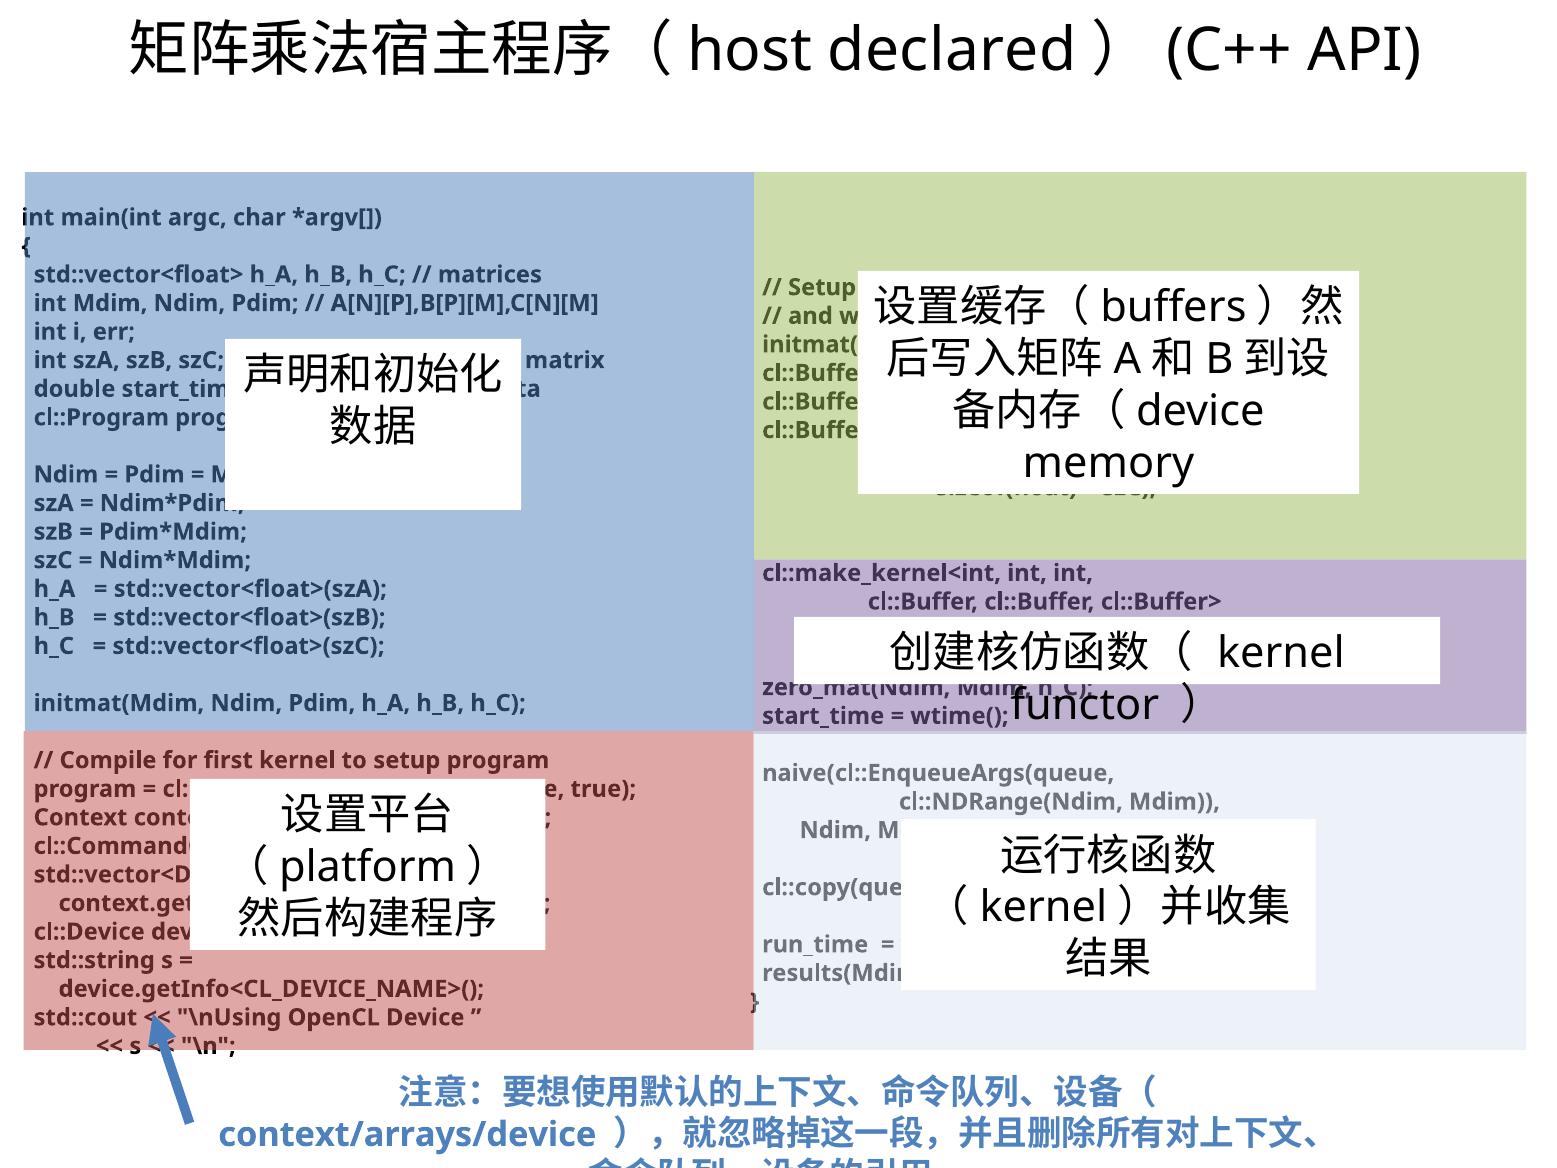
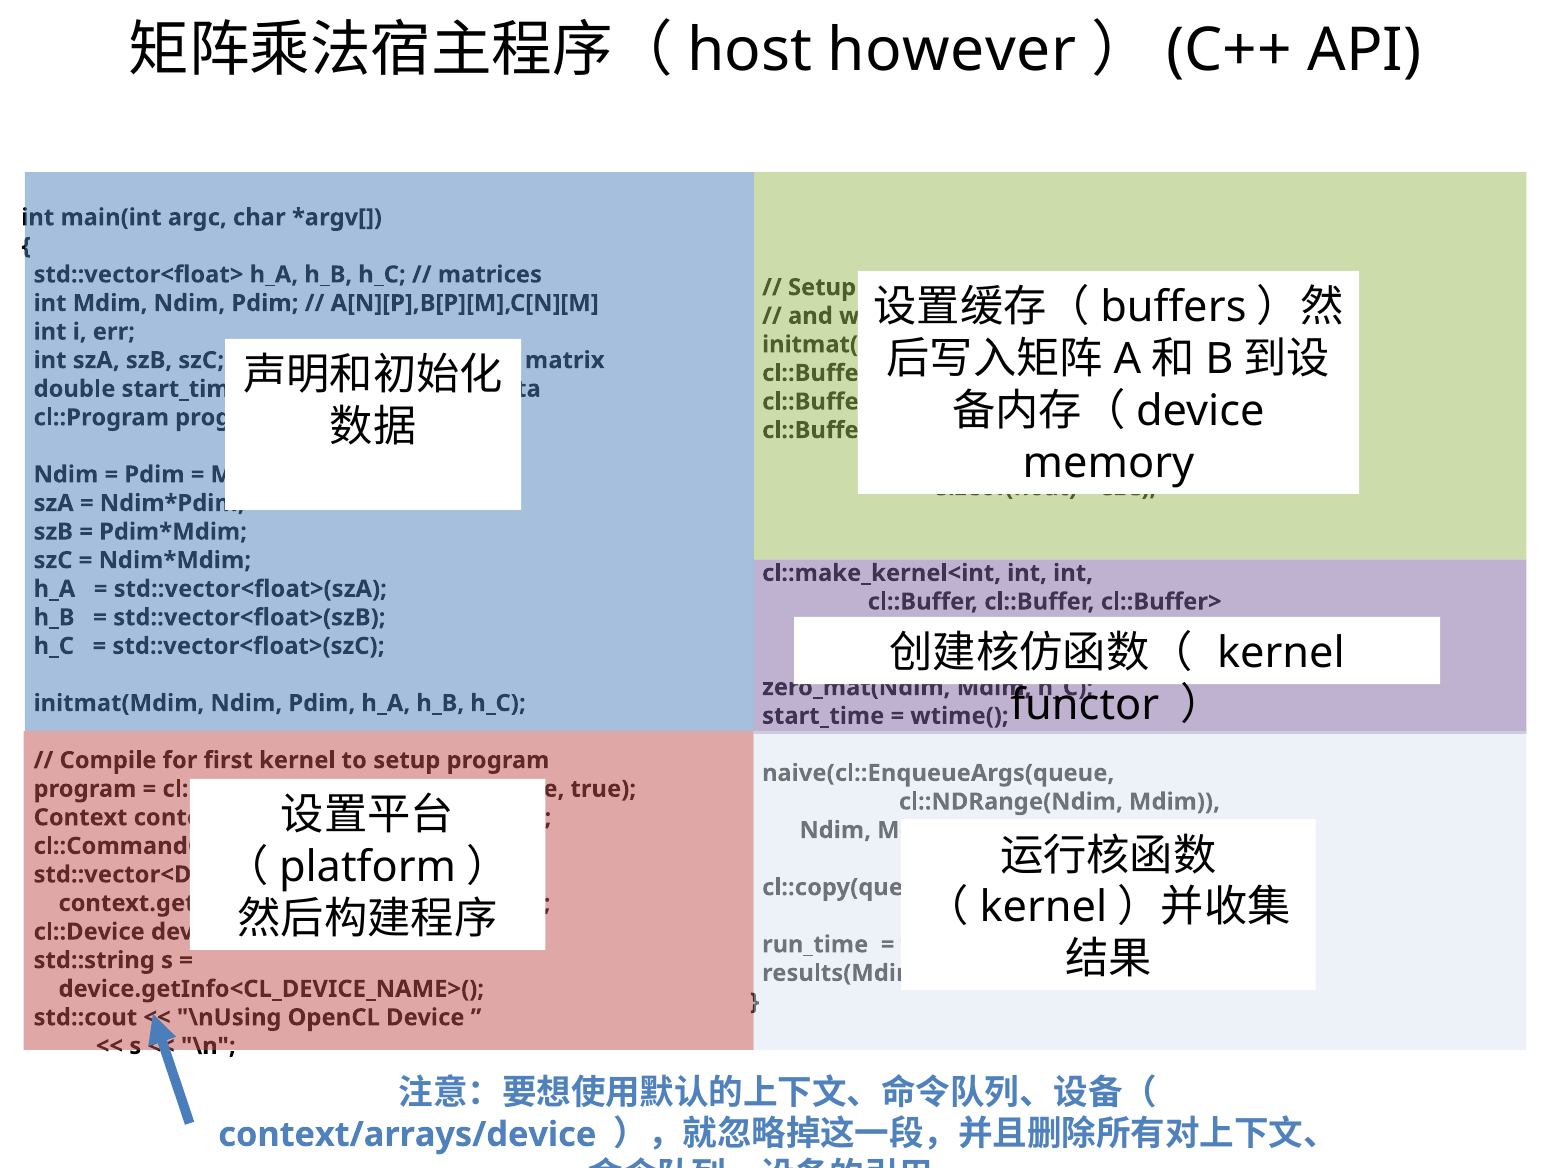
declared: declared -> however
